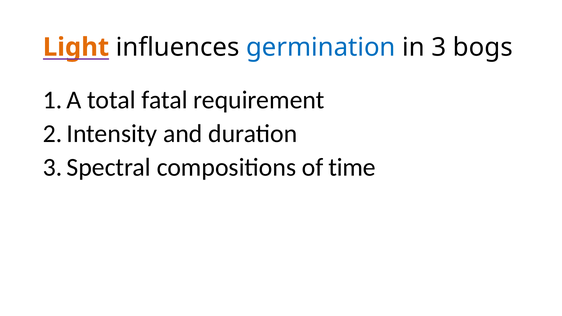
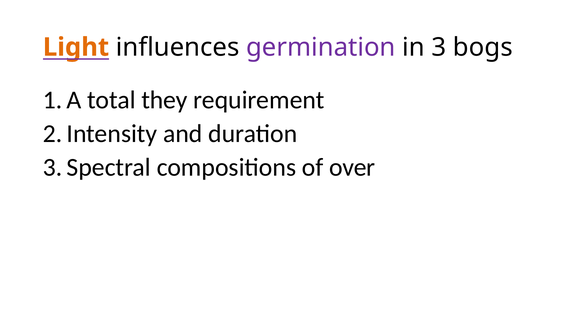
germination colour: blue -> purple
fatal: fatal -> they
time: time -> over
